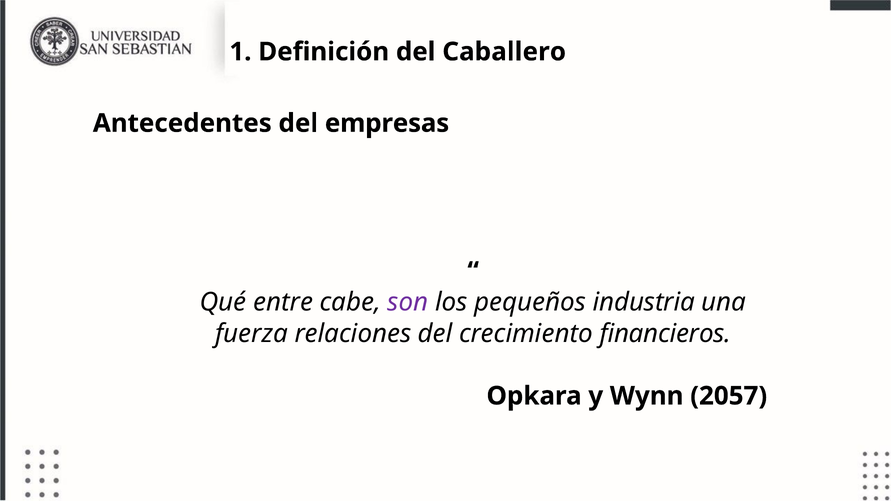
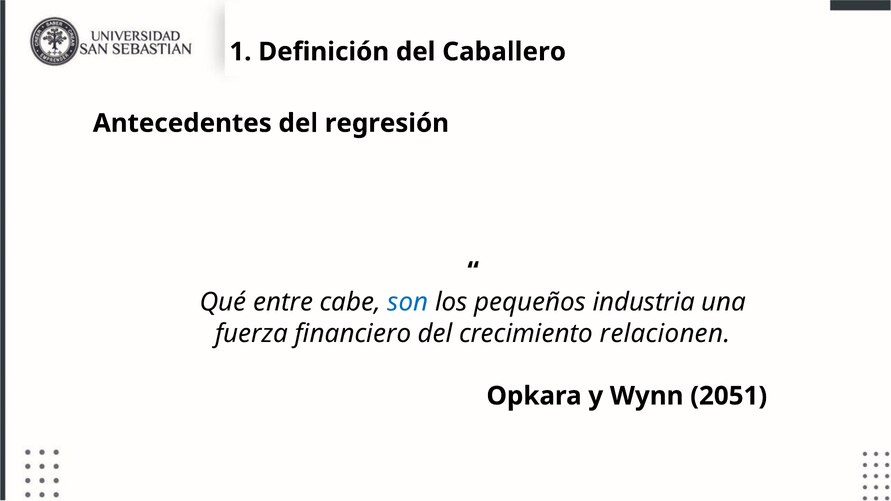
empresas: empresas -> regresión
son colour: purple -> blue
relaciones: relaciones -> financiero
financieros: financieros -> relacionen
2057: 2057 -> 2051
